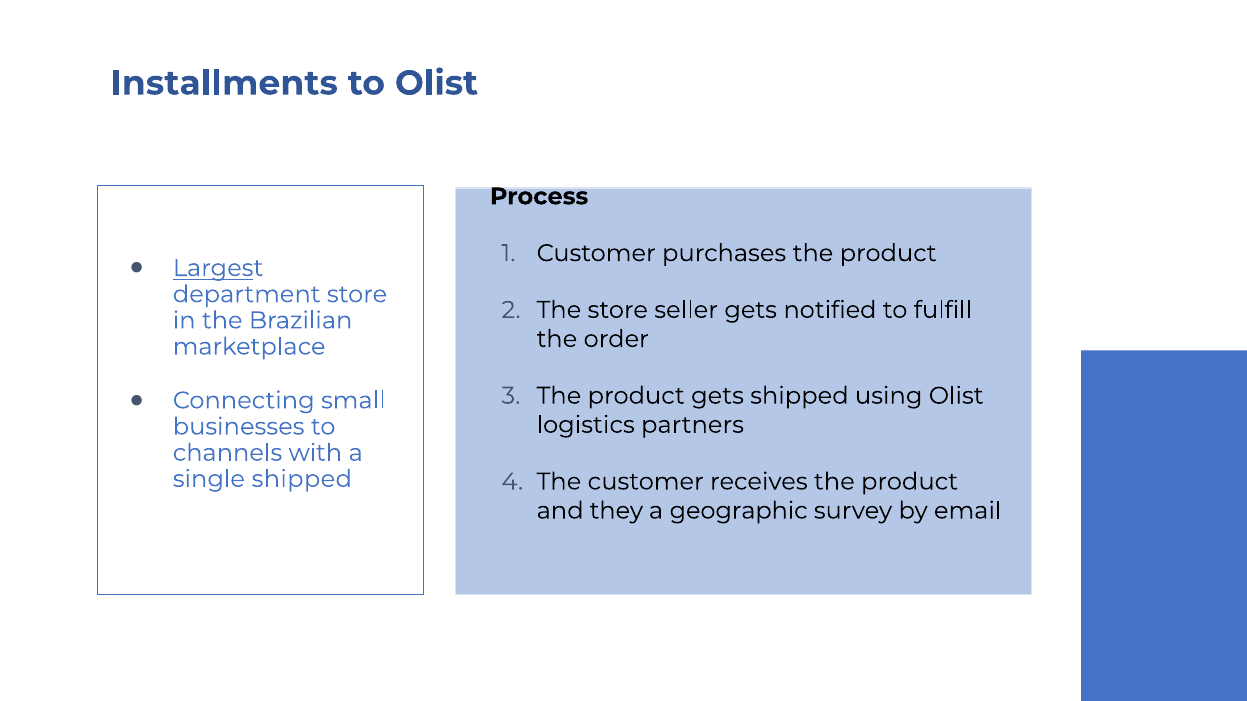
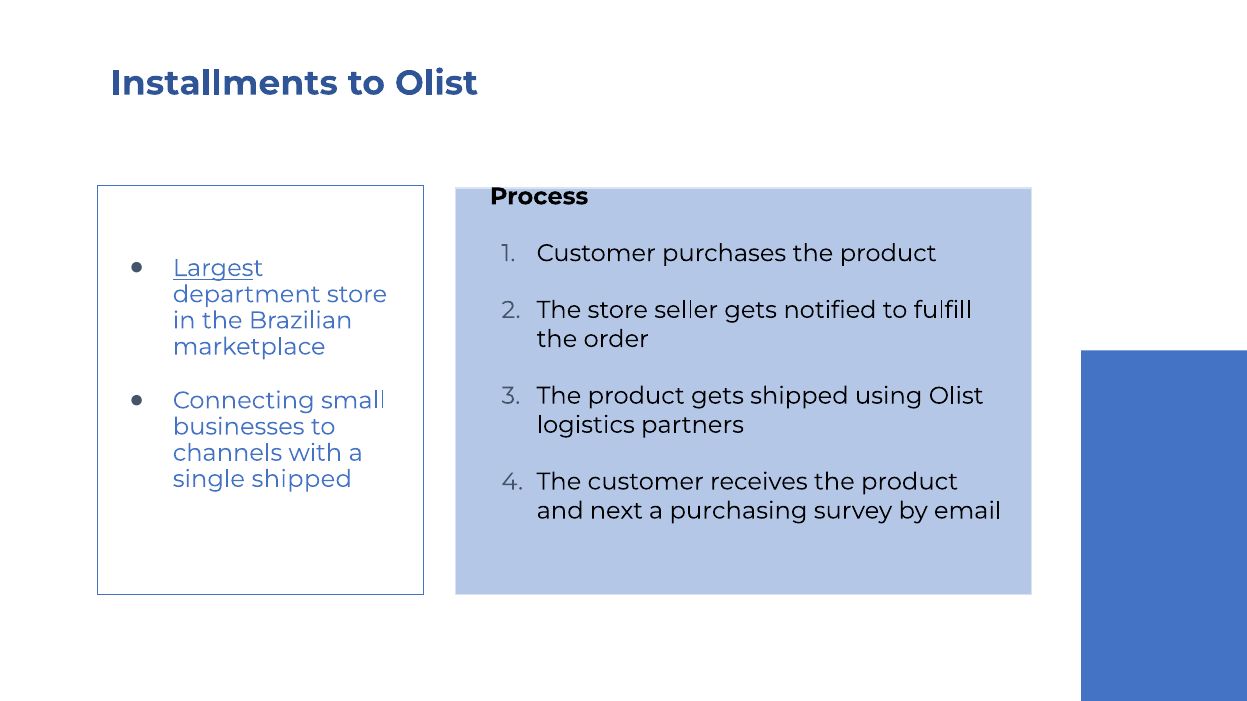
they: they -> next
geographic: geographic -> purchasing
